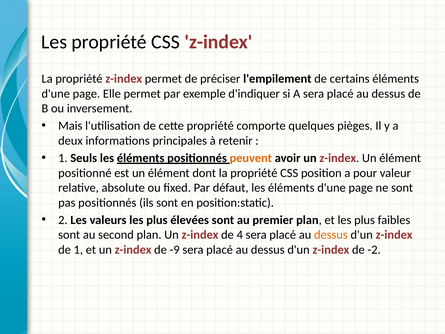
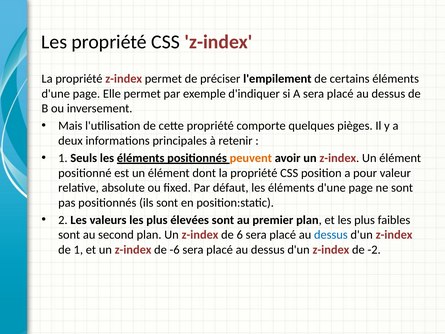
4: 4 -> 6
dessus at (331, 235) colour: orange -> blue
-9: -9 -> -6
